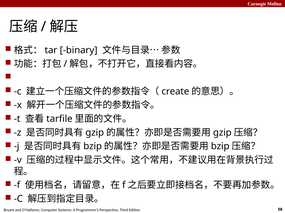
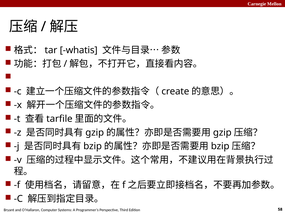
binary: binary -> whatis
